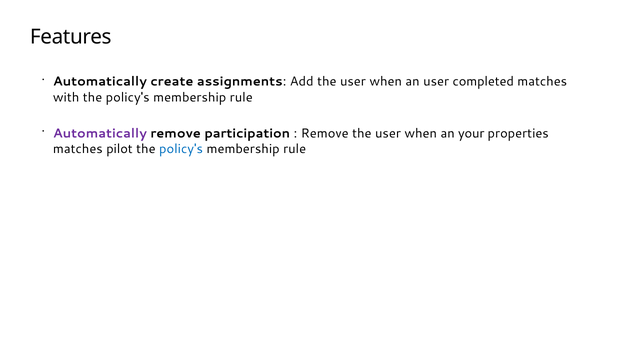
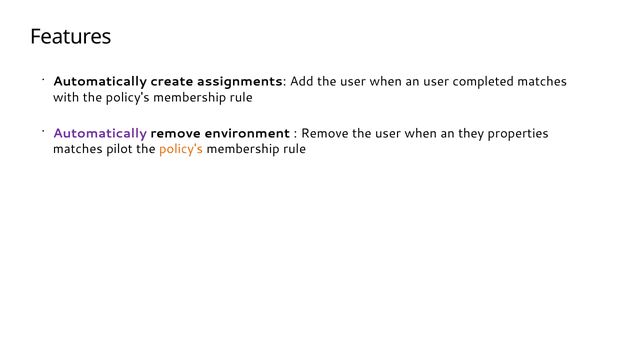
participation: participation -> environment
your: your -> they
policy's at (181, 149) colour: blue -> orange
